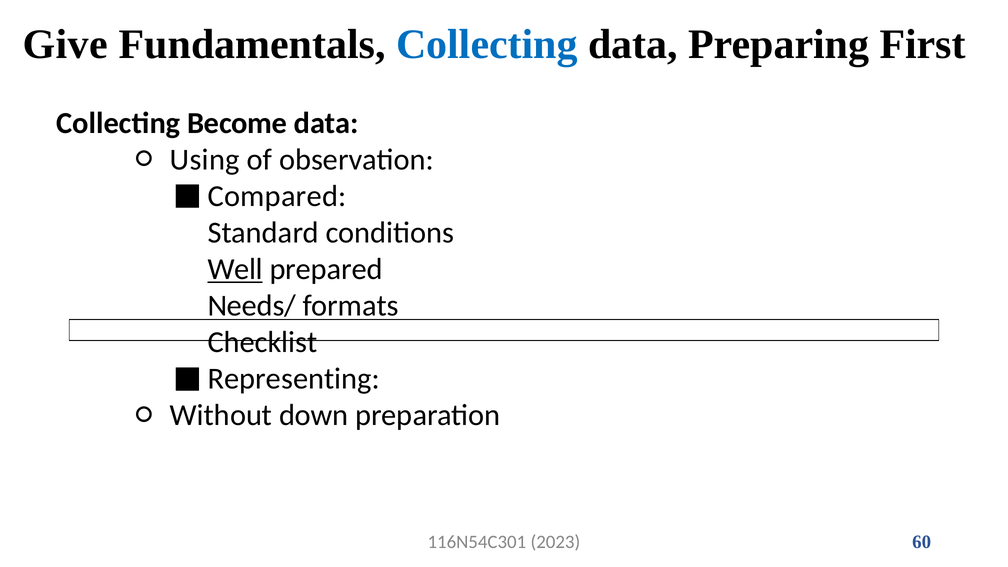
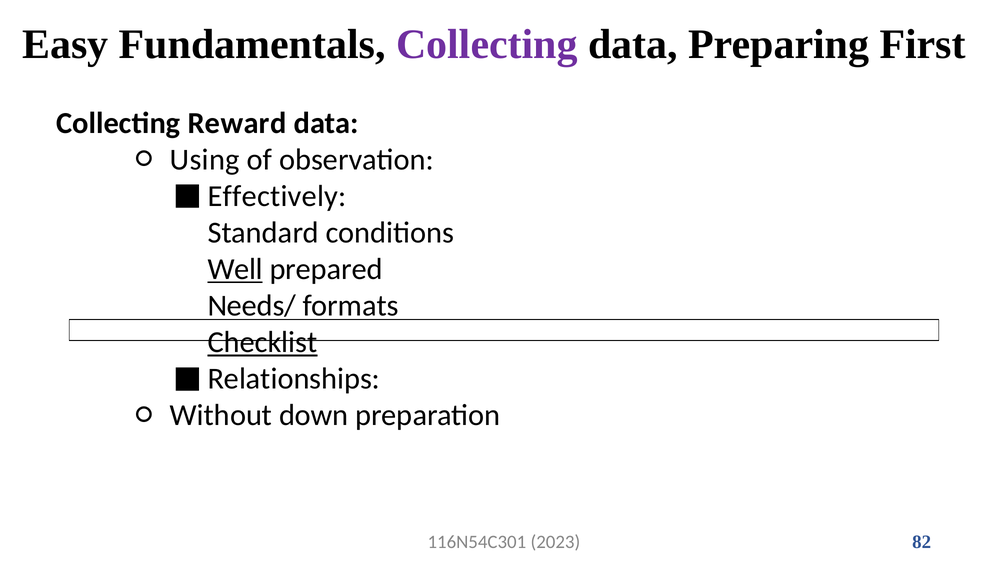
Give: Give -> Easy
Collecting at (487, 44) colour: blue -> purple
Become: Become -> Reward
Compared: Compared -> Effectively
Checklist underline: none -> present
Representing: Representing -> Relationships
60: 60 -> 82
